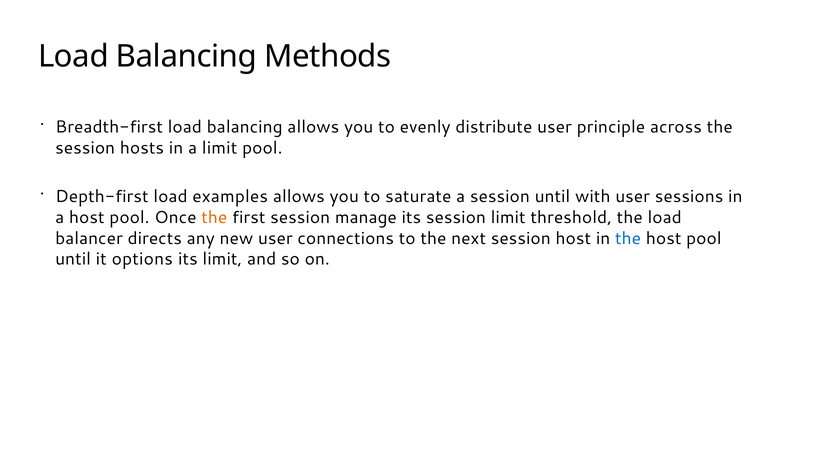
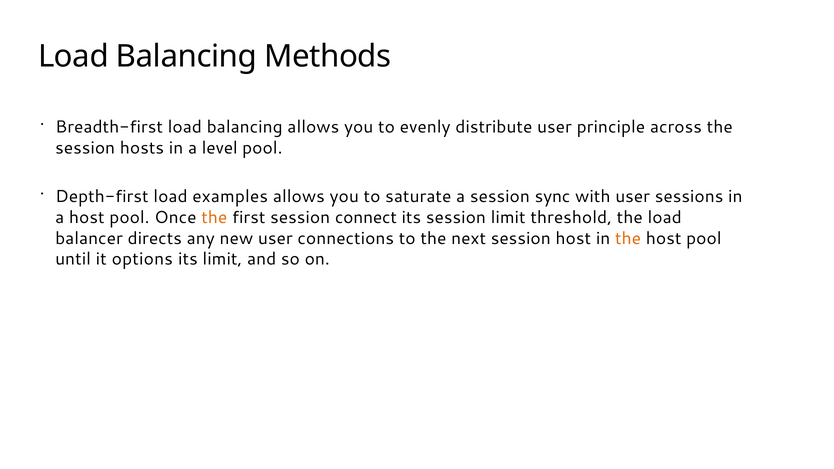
a limit: limit -> level
session until: until -> sync
manage: manage -> connect
the at (628, 238) colour: blue -> orange
